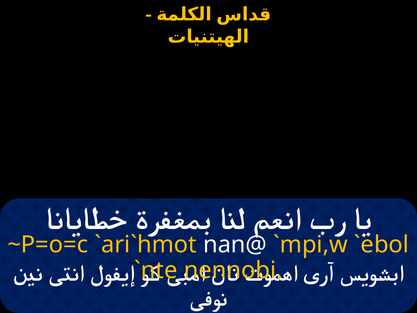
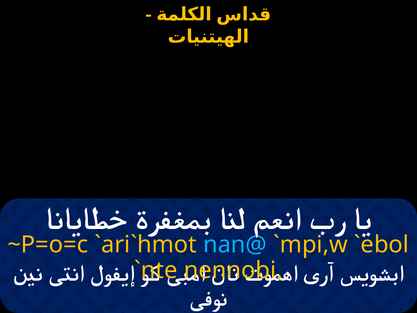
nan@ colour: white -> light blue
